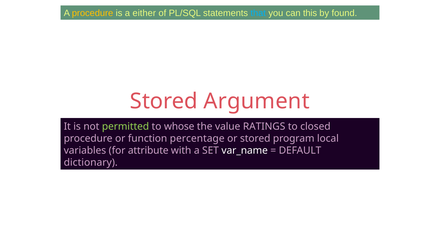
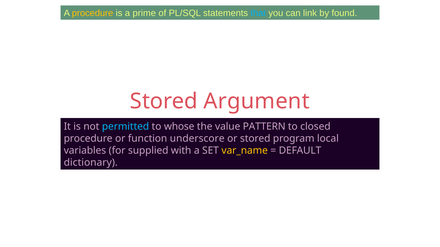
either: either -> prime
this: this -> link
permitted colour: light green -> light blue
RATINGS: RATINGS -> PATTERN
percentage: percentage -> underscore
attribute: attribute -> supplied
var_name colour: white -> yellow
